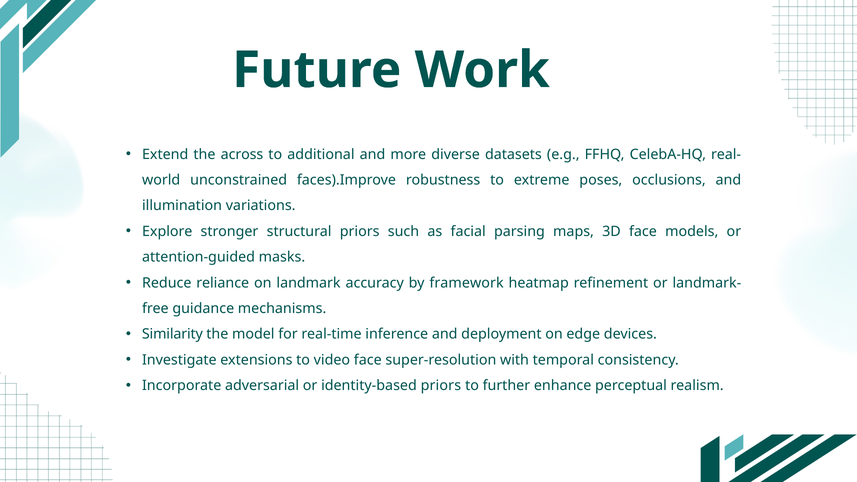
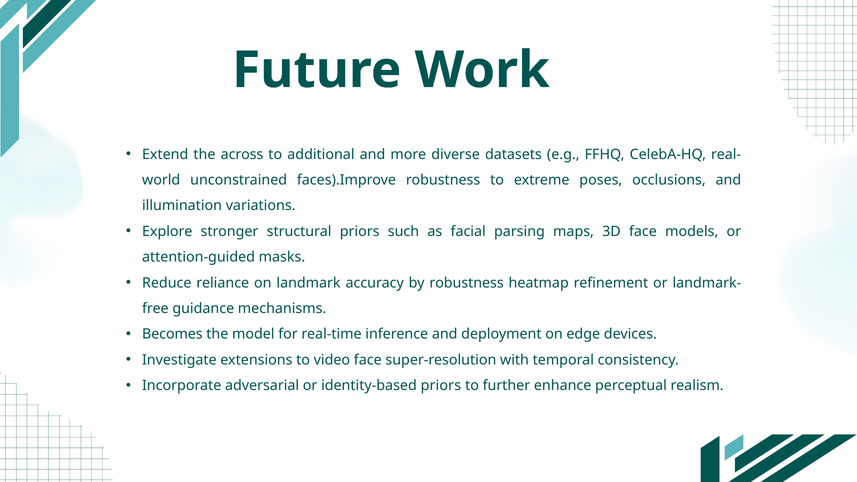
by framework: framework -> robustness
Similarity: Similarity -> Becomes
